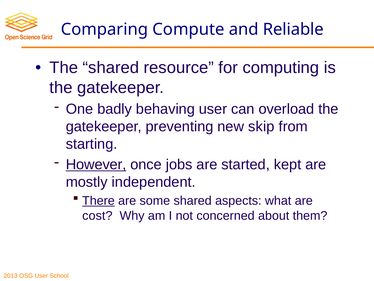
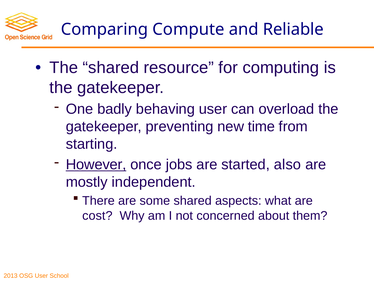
skip: skip -> time
kept: kept -> also
There underline: present -> none
